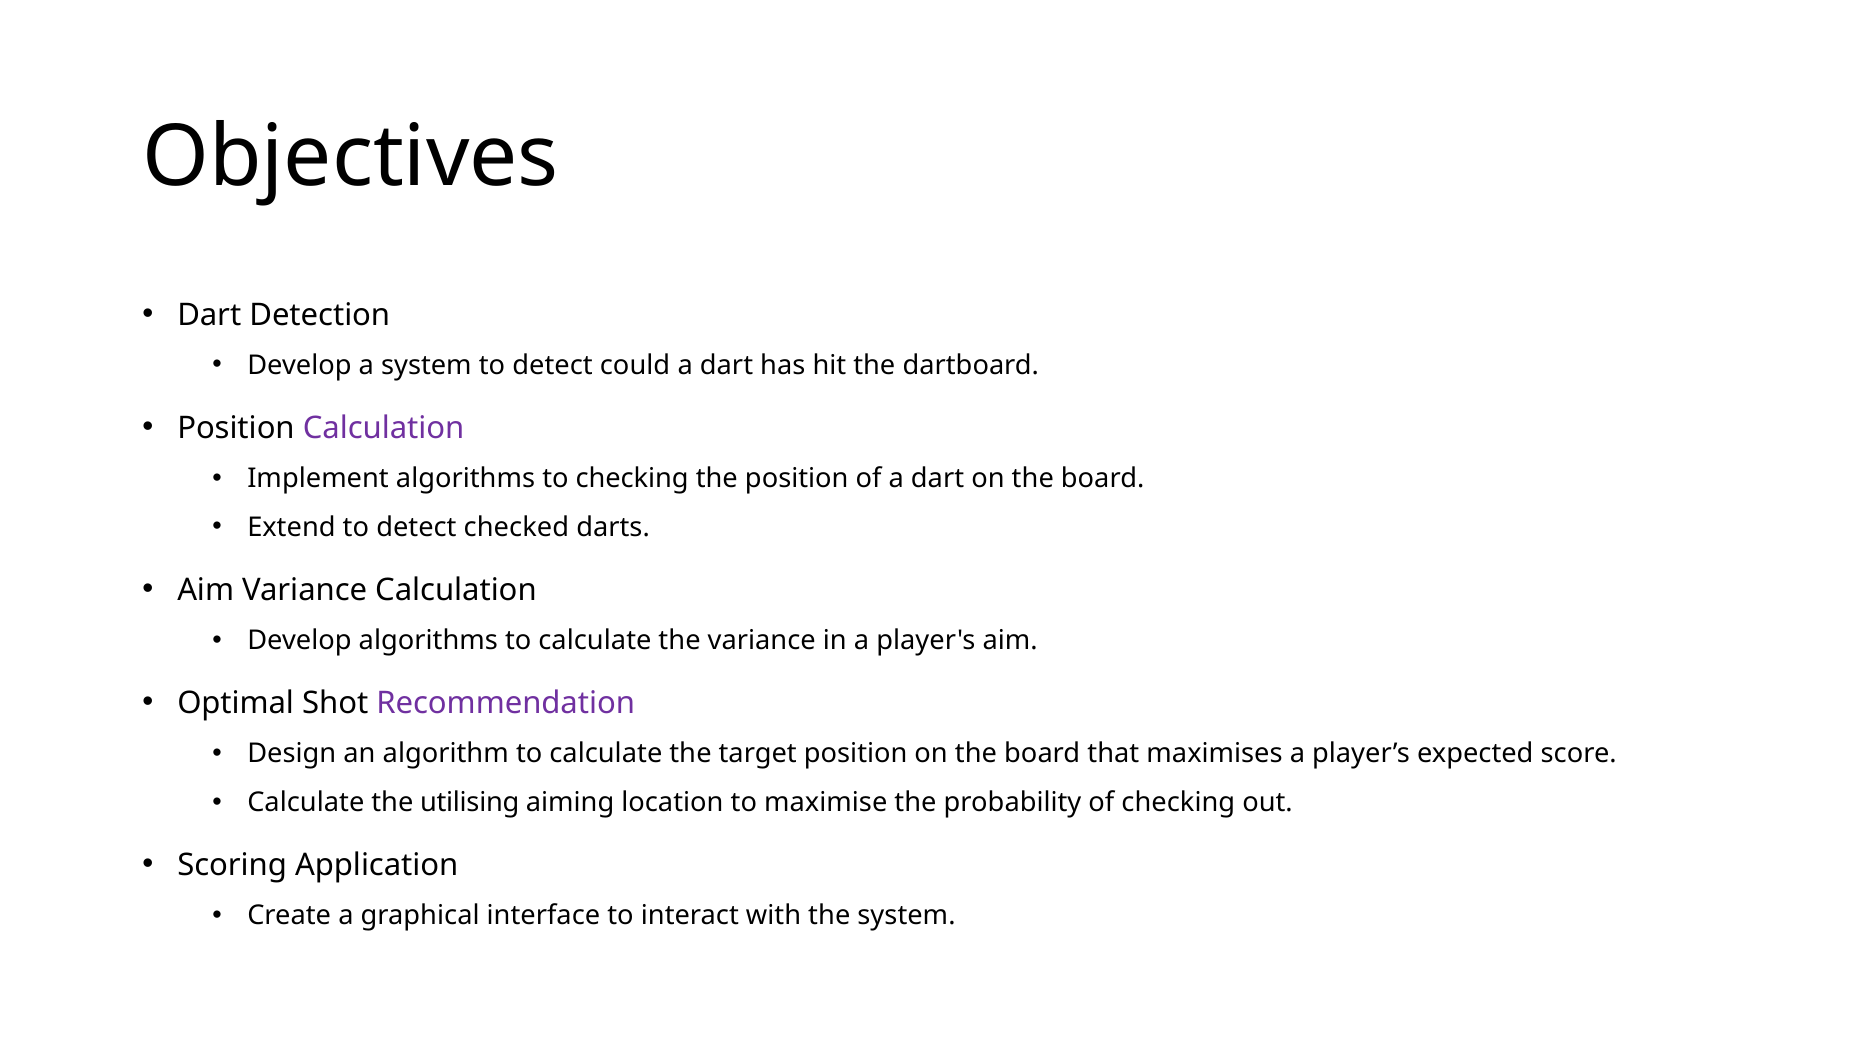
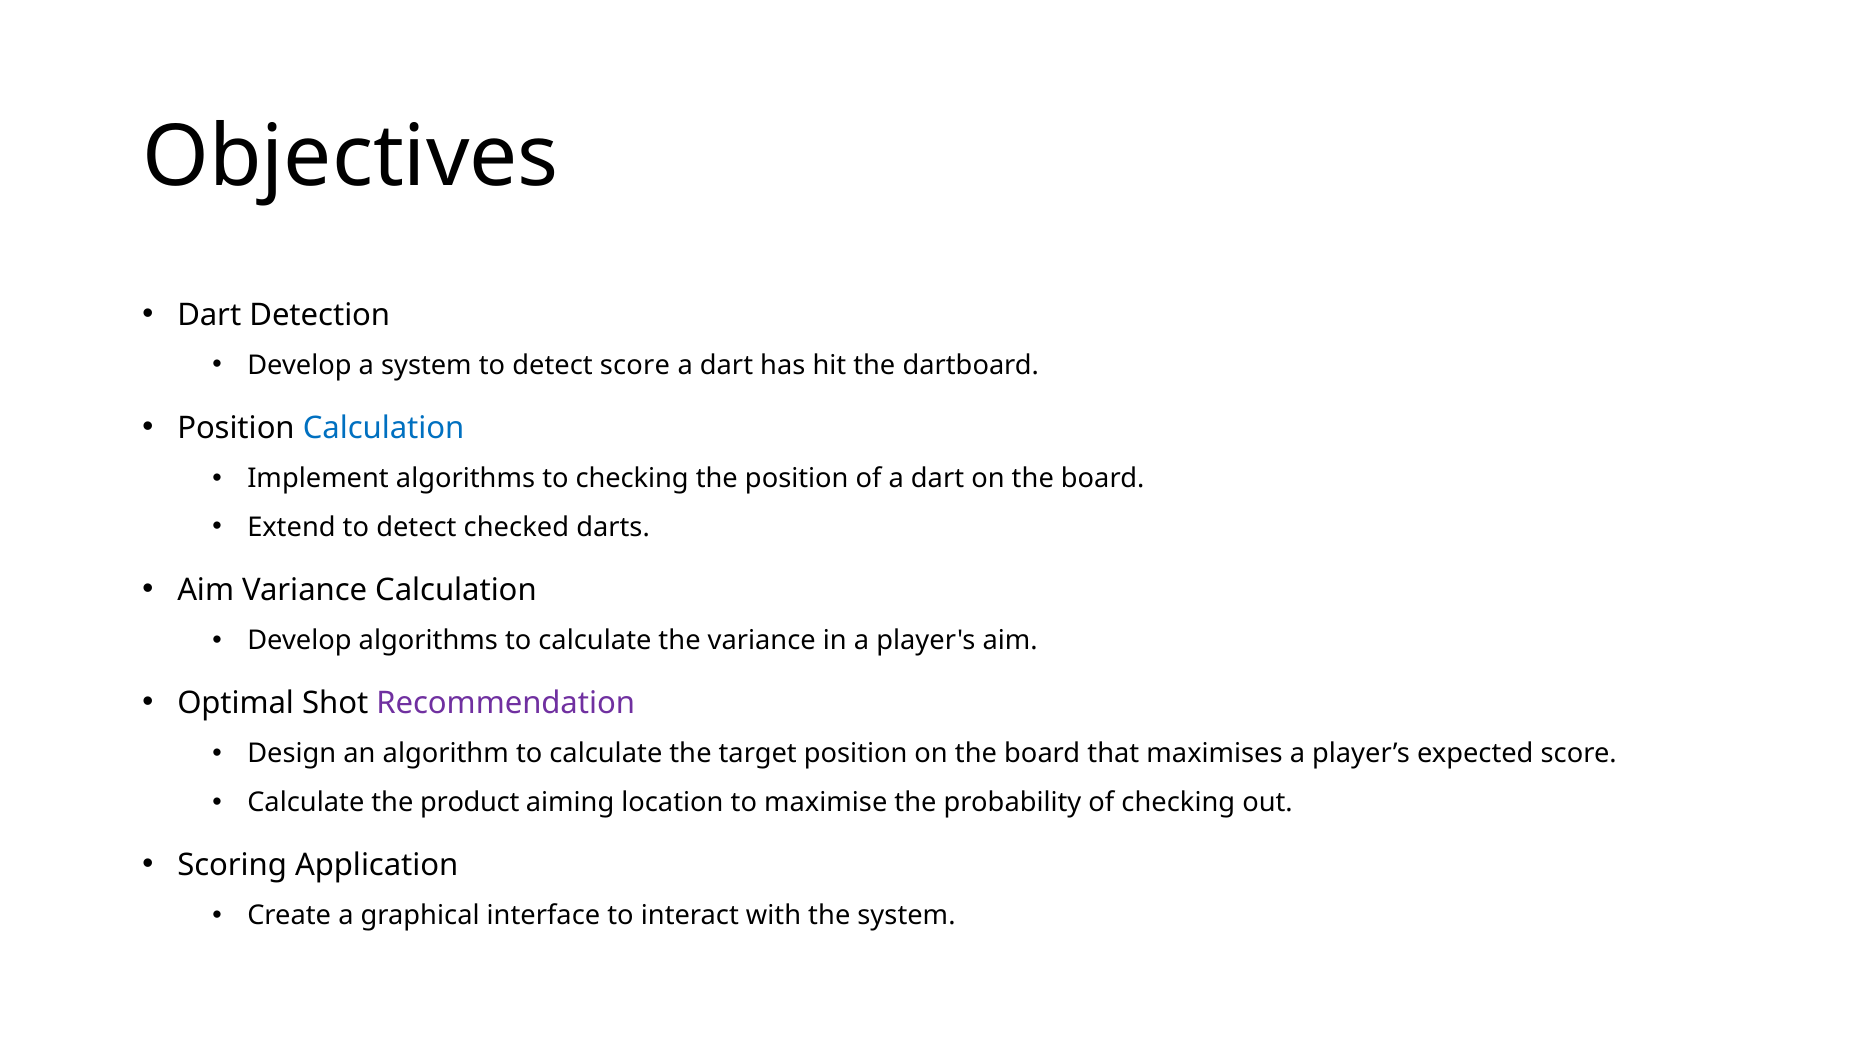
detect could: could -> score
Calculation at (384, 428) colour: purple -> blue
utilising: utilising -> product
